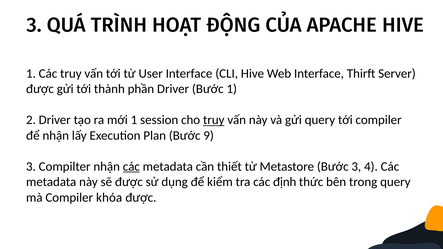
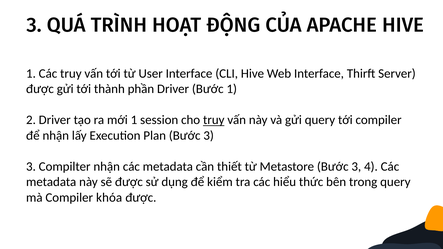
Plan Bước 9: 9 -> 3
các at (131, 167) underline: present -> none
định: định -> hiểu
